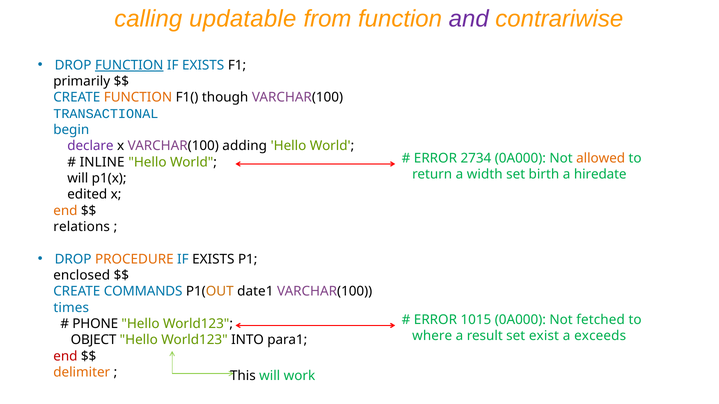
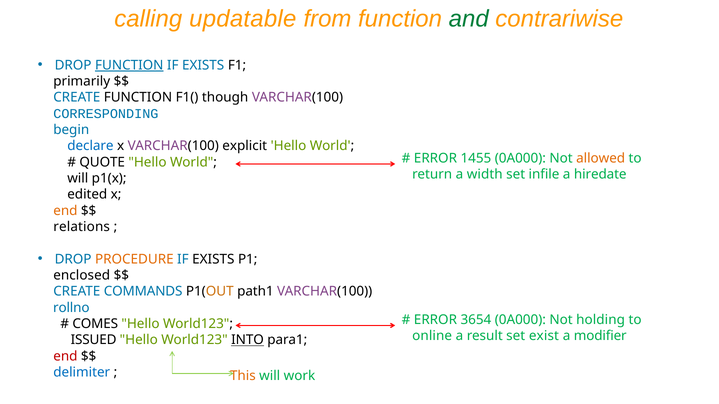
and colour: purple -> green
FUNCTION at (138, 98) colour: orange -> black
TRANSACTIONAL: TRANSACTIONAL -> CORRESPONDING
declare colour: purple -> blue
adding: adding -> explicit
2734: 2734 -> 1455
INLINE: INLINE -> QUOTE
birth: birth -> infile
date1: date1 -> path1
times: times -> rollno
1015: 1015 -> 3654
fetched: fetched -> holding
PHONE: PHONE -> COMES
where: where -> online
exceeds: exceeds -> modifier
OBJECT: OBJECT -> ISSUED
INTO underline: none -> present
delimiter colour: orange -> blue
This colour: black -> orange
